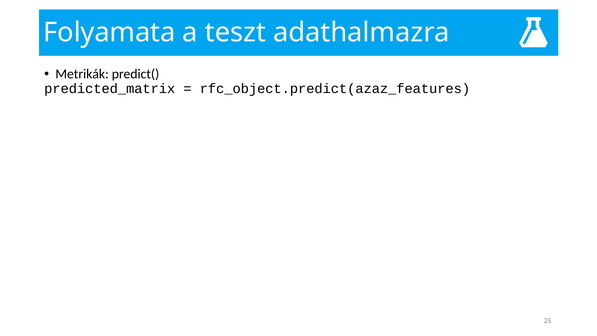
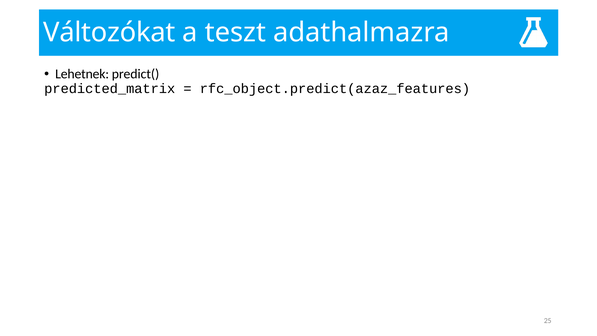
Folyamata: Folyamata -> Változókat
Metrikák: Metrikák -> Lehetnek
